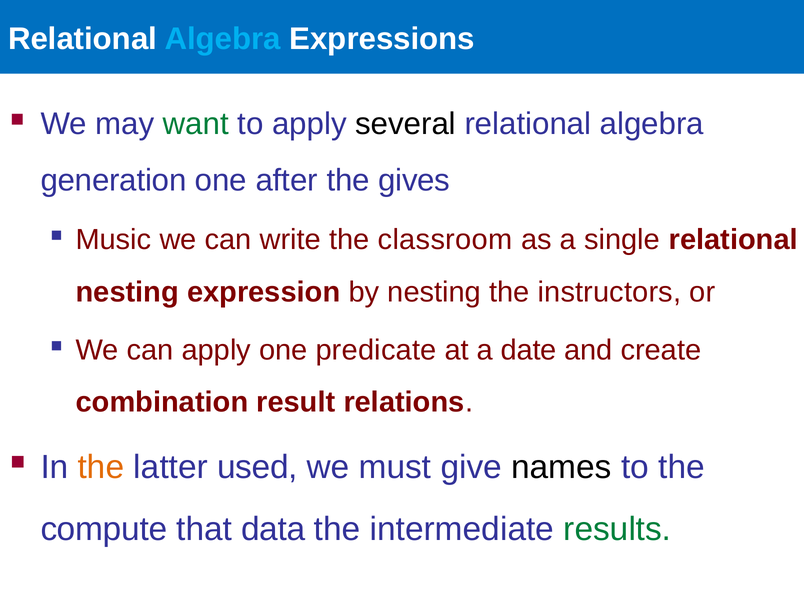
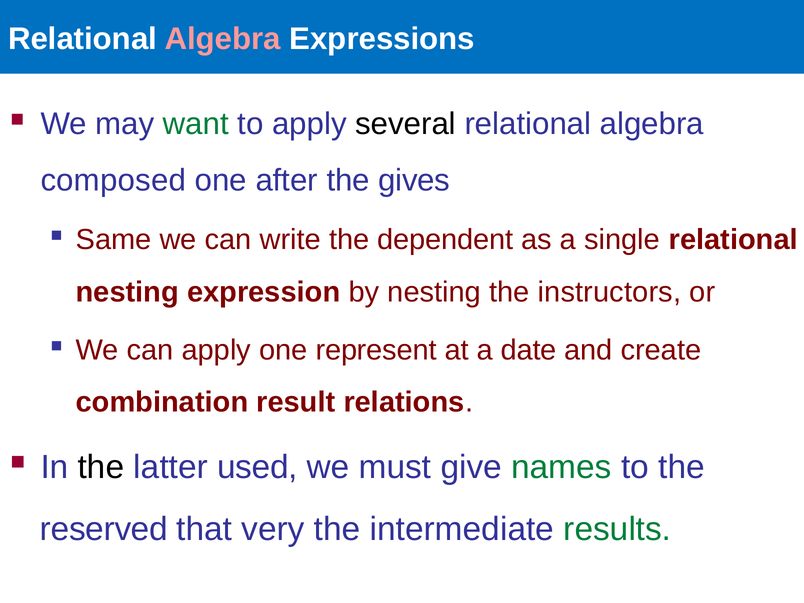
Algebra at (223, 39) colour: light blue -> pink
generation: generation -> composed
Music: Music -> Same
classroom: classroom -> dependent
predicate: predicate -> represent
the at (101, 467) colour: orange -> black
names colour: black -> green
compute: compute -> reserved
data: data -> very
